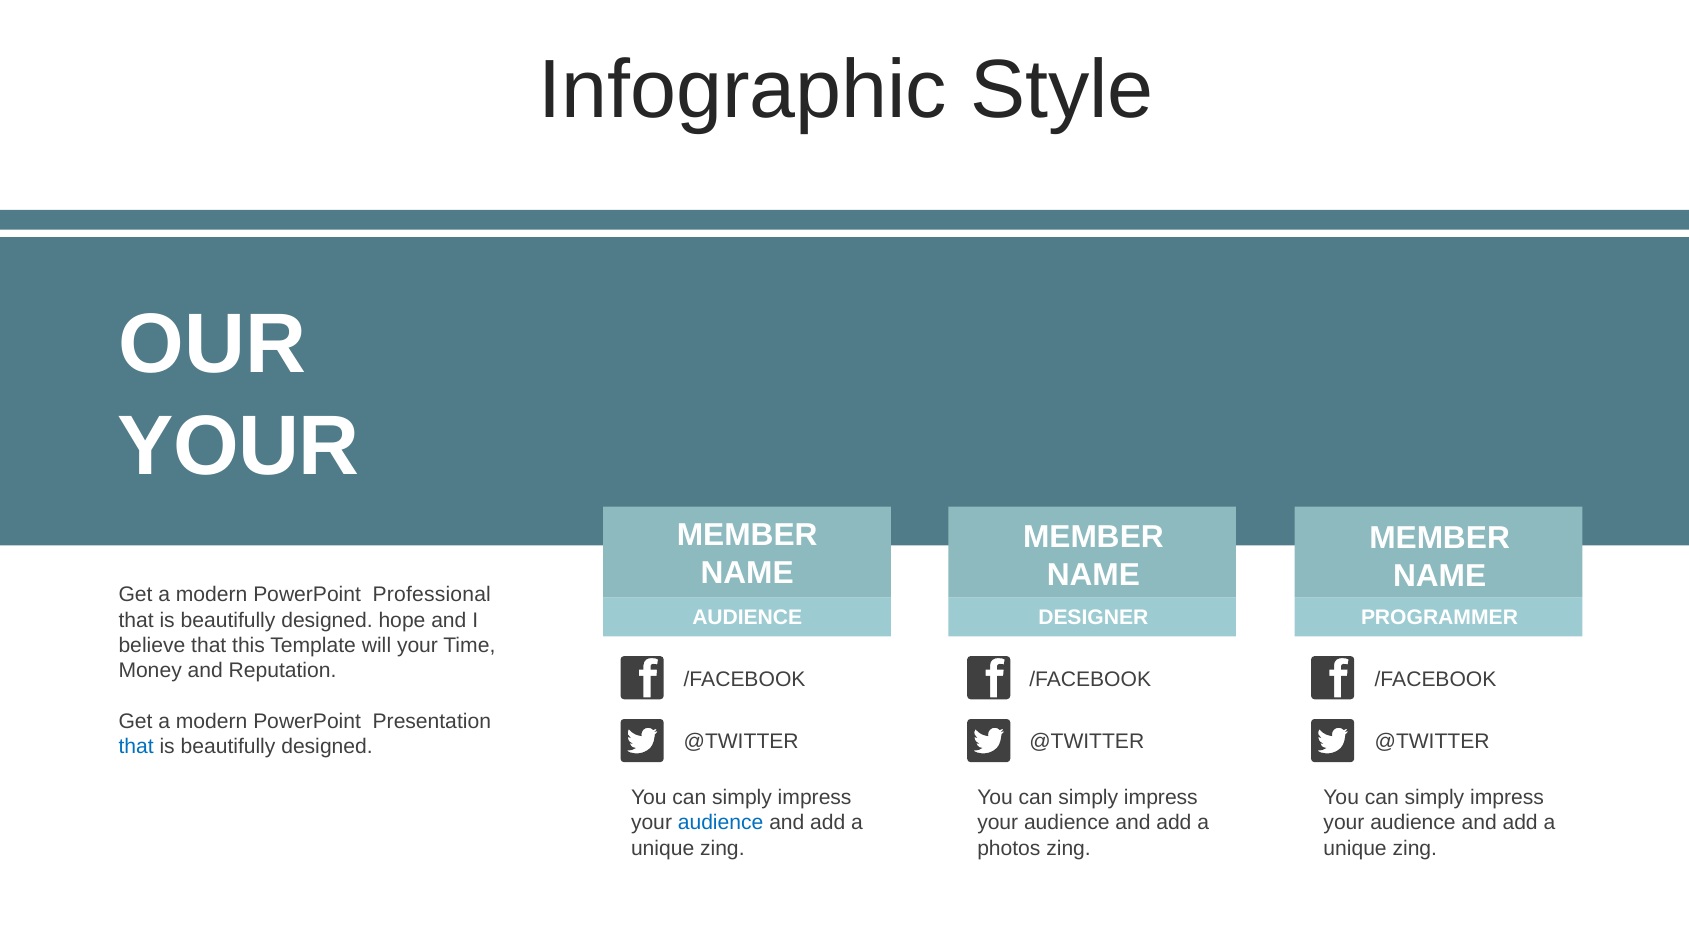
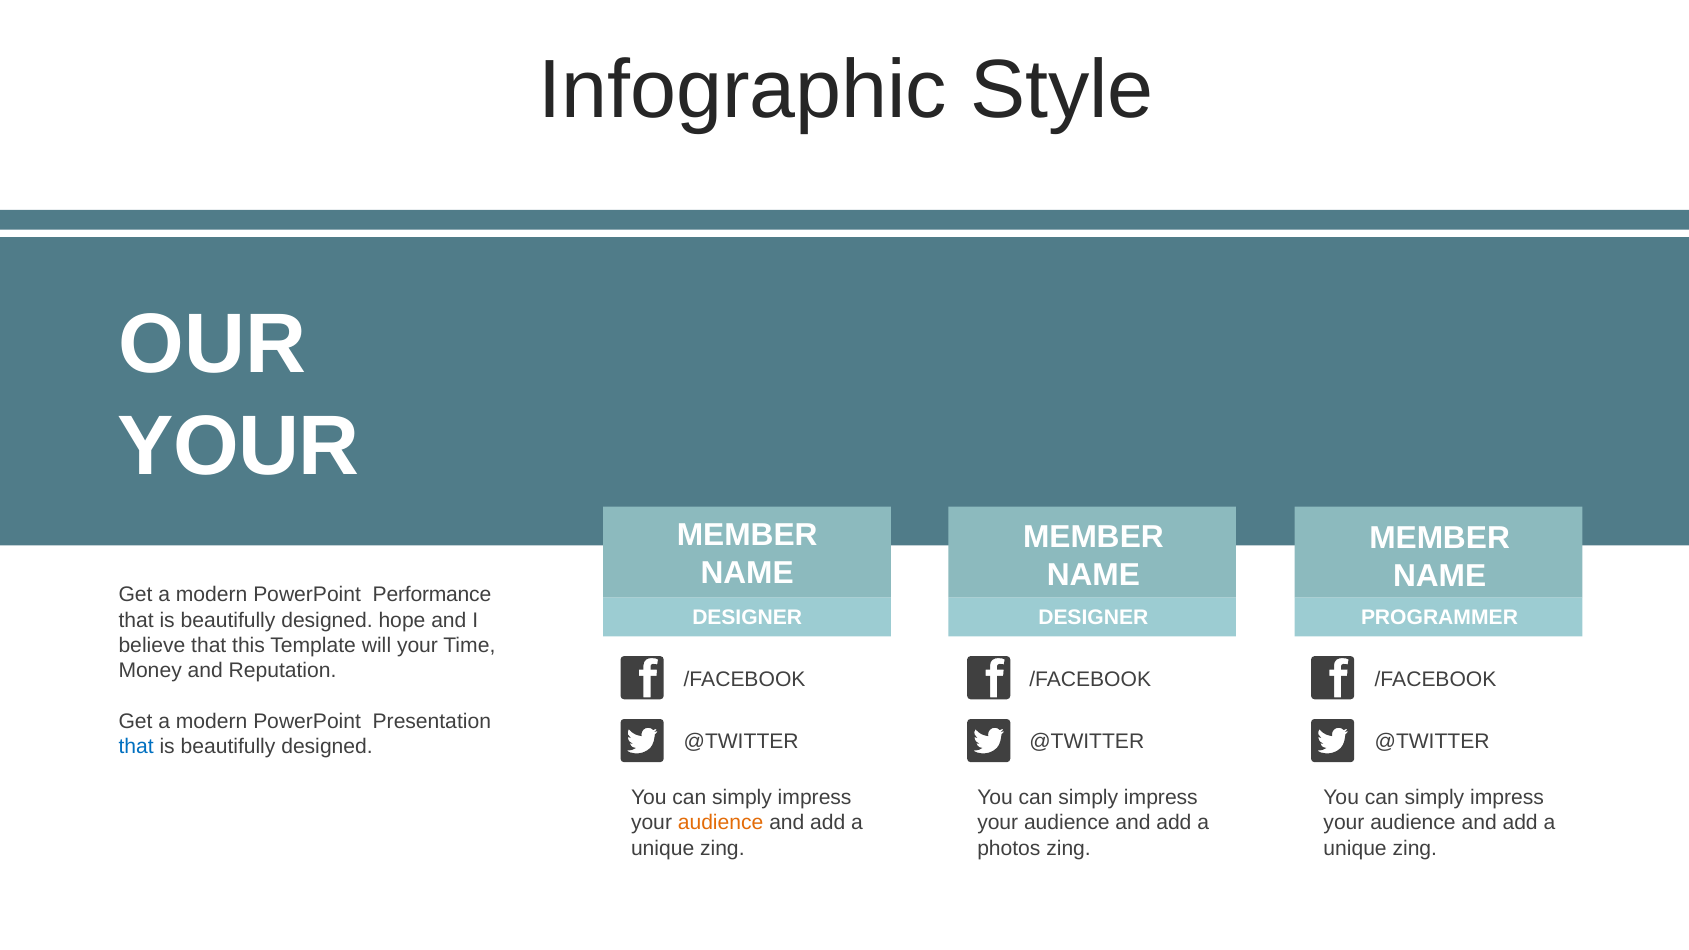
Professional: Professional -> Performance
AUDIENCE at (747, 618): AUDIENCE -> DESIGNER
audience at (721, 823) colour: blue -> orange
